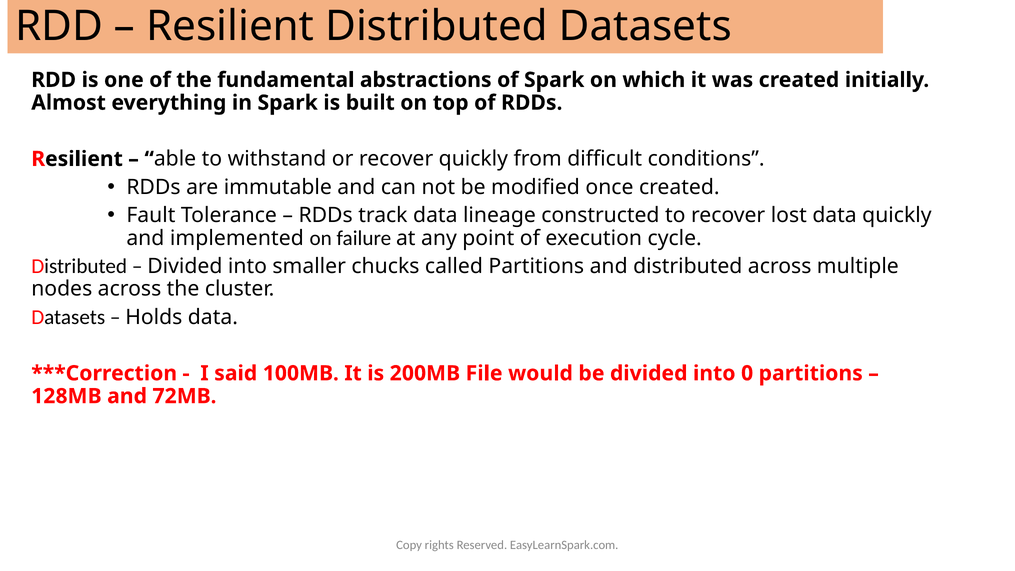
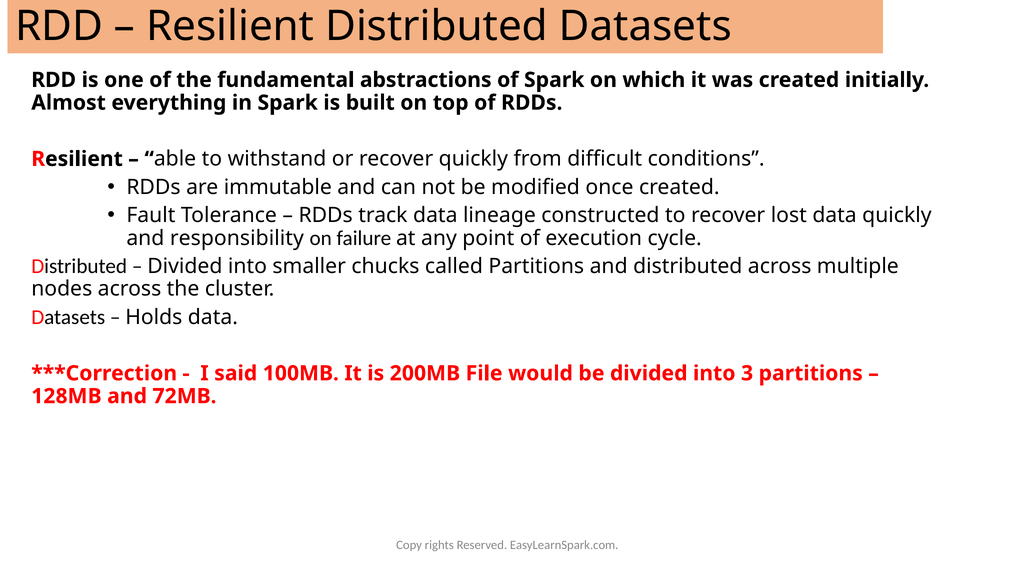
implemented: implemented -> responsibility
0: 0 -> 3
